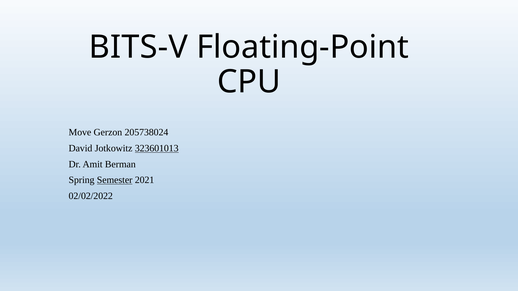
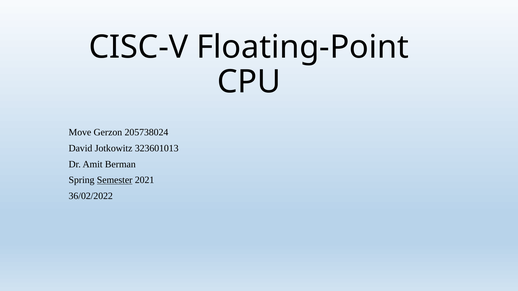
BITS-V: BITS-V -> CISC-V
323601013 underline: present -> none
02/02/2022: 02/02/2022 -> 36/02/2022
